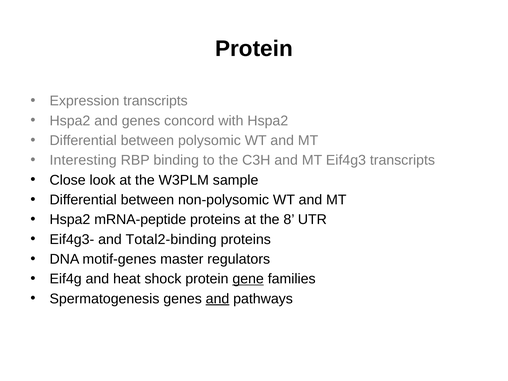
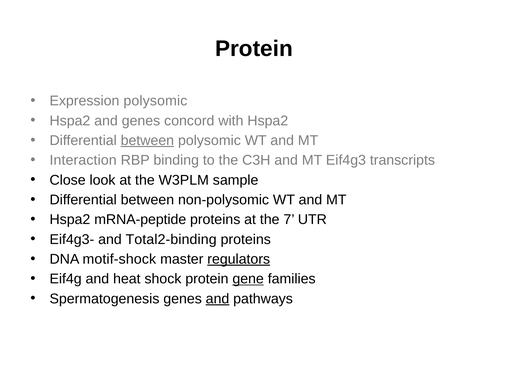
Expression transcripts: transcripts -> polysomic
between at (147, 140) underline: none -> present
Interesting: Interesting -> Interaction
8: 8 -> 7
motif-genes: motif-genes -> motif-shock
regulators underline: none -> present
